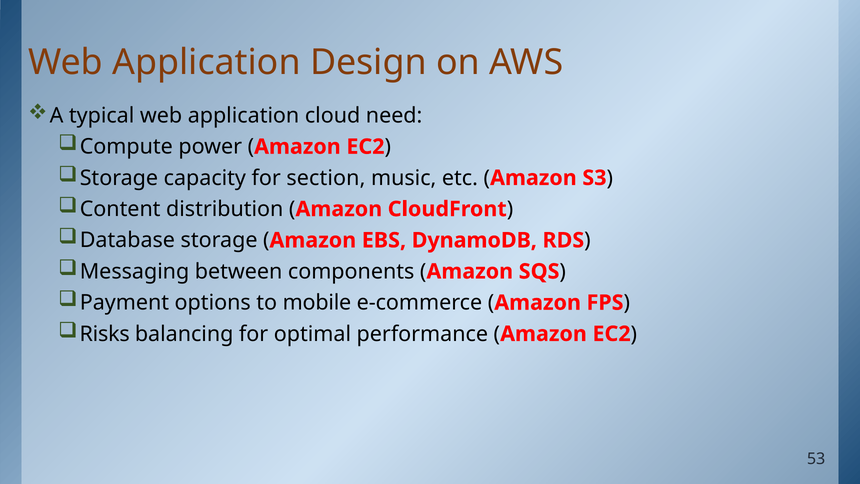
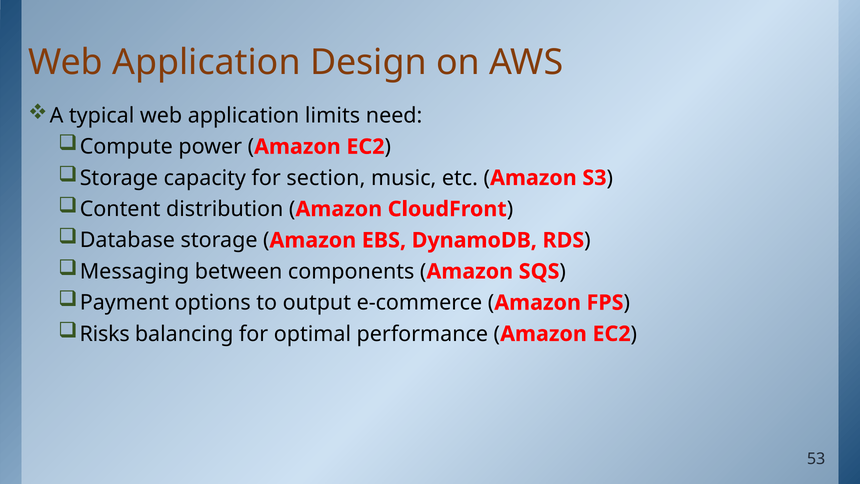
cloud: cloud -> limits
mobile: mobile -> output
